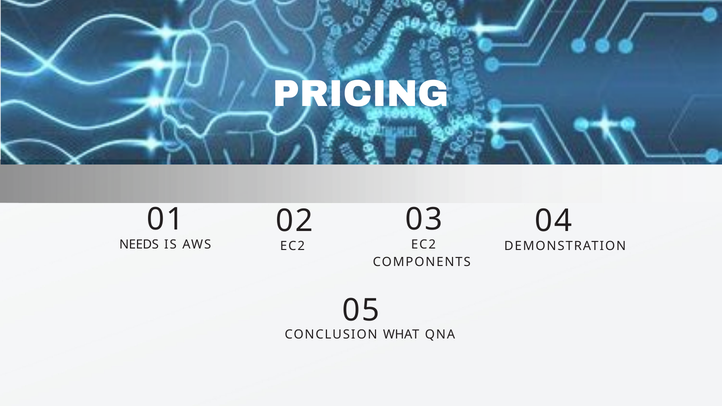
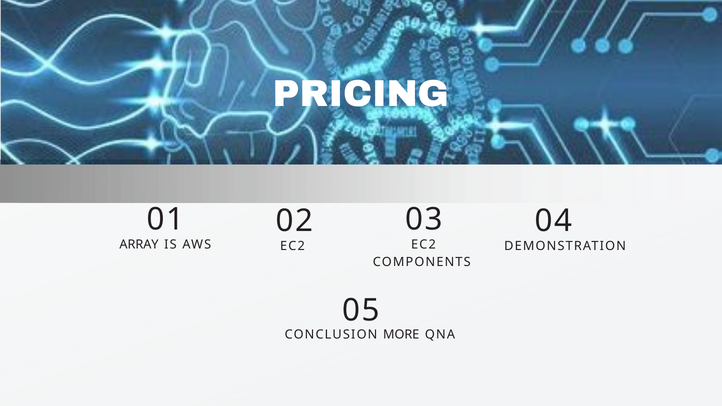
NEEDS: NEEDS -> ARRAY
WHAT: WHAT -> MORE
